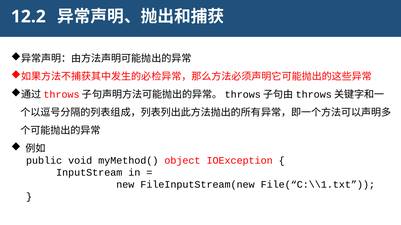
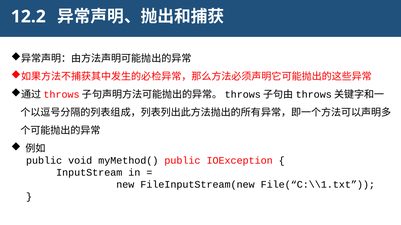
myMethod( object: object -> public
